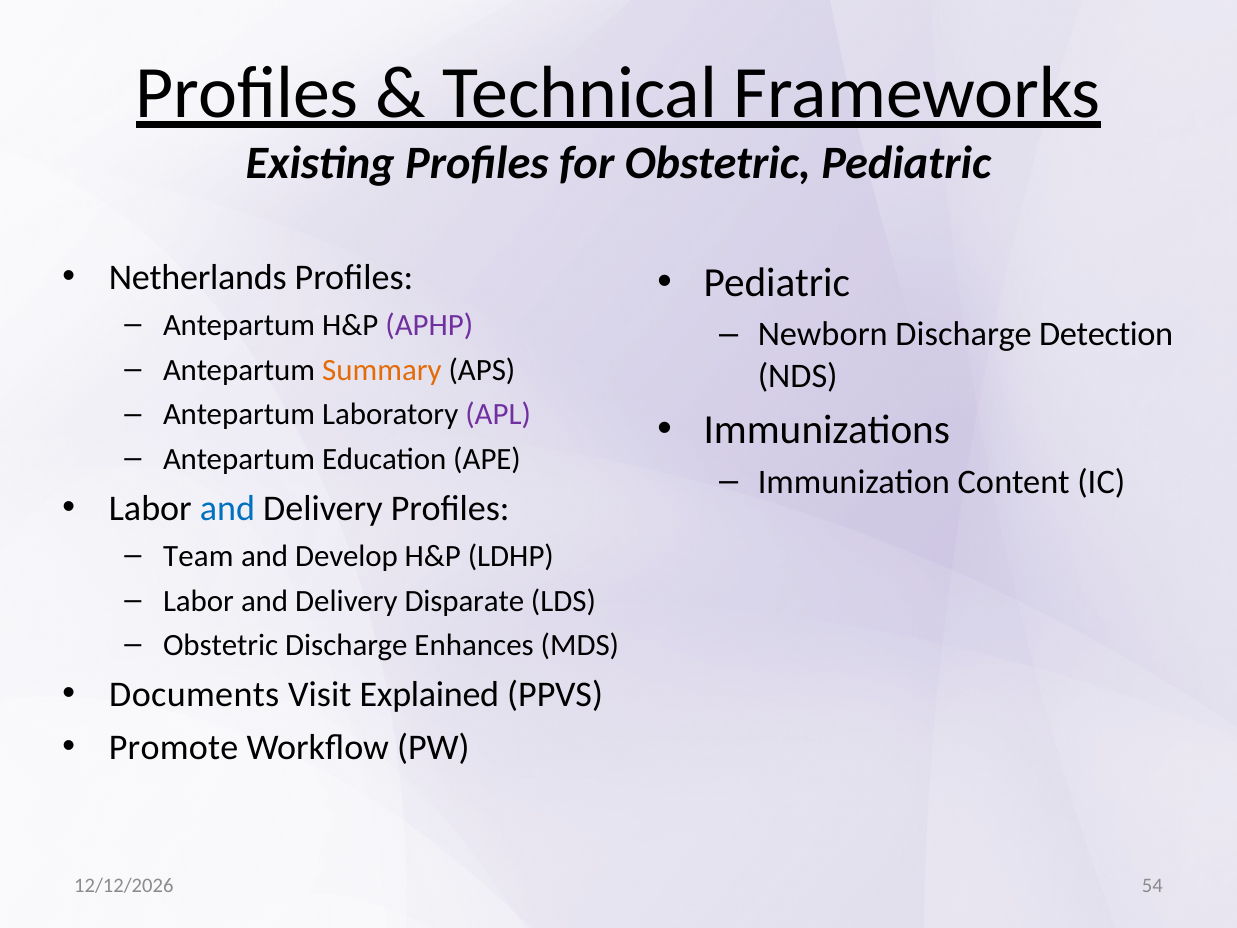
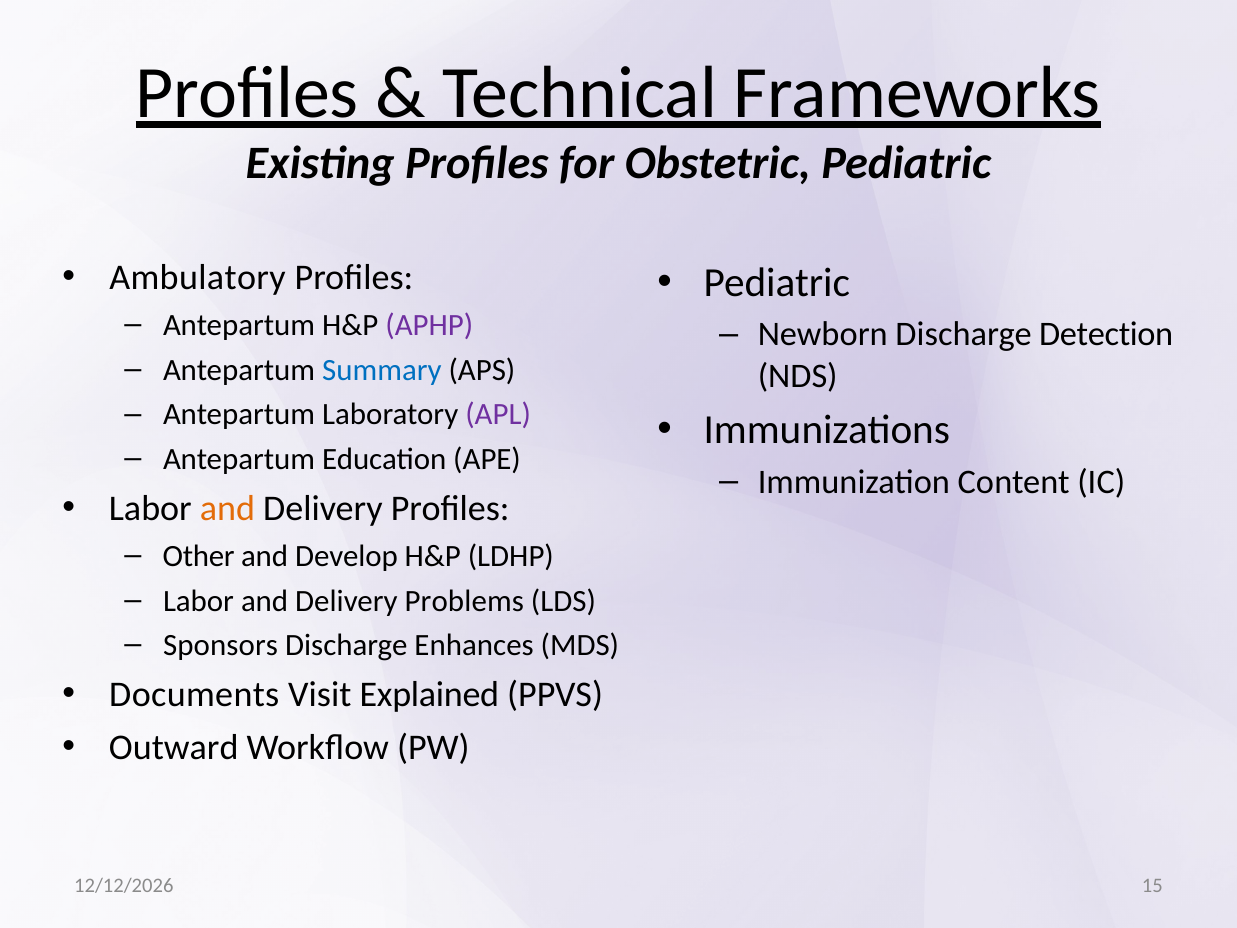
Netherlands: Netherlands -> Ambulatory
Summary colour: orange -> blue
and at (227, 509) colour: blue -> orange
Team: Team -> Other
Disparate: Disparate -> Problems
Obstetric at (221, 645): Obstetric -> Sponsors
Promote: Promote -> Outward
54: 54 -> 15
